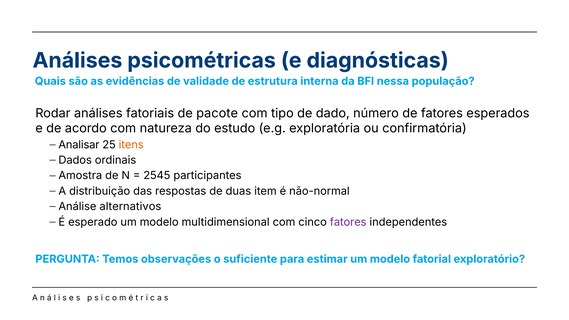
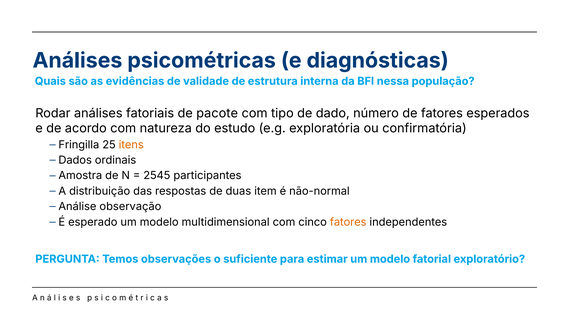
Analisar: Analisar -> Fringilla
alternativos: alternativos -> observação
fatores at (348, 222) colour: purple -> orange
